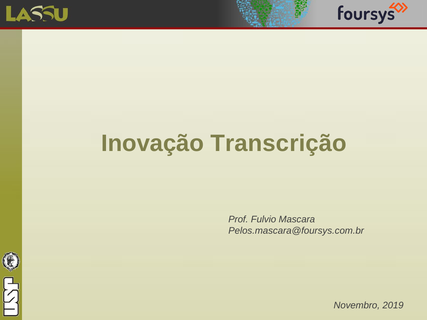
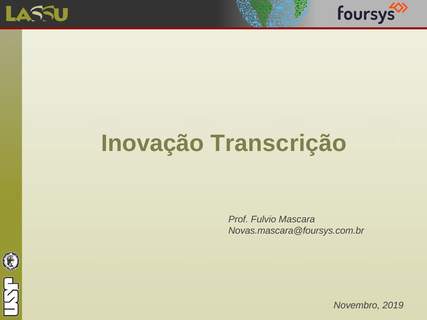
Pelos.mascara@foursys.com.br: Pelos.mascara@foursys.com.br -> Novas.mascara@foursys.com.br
